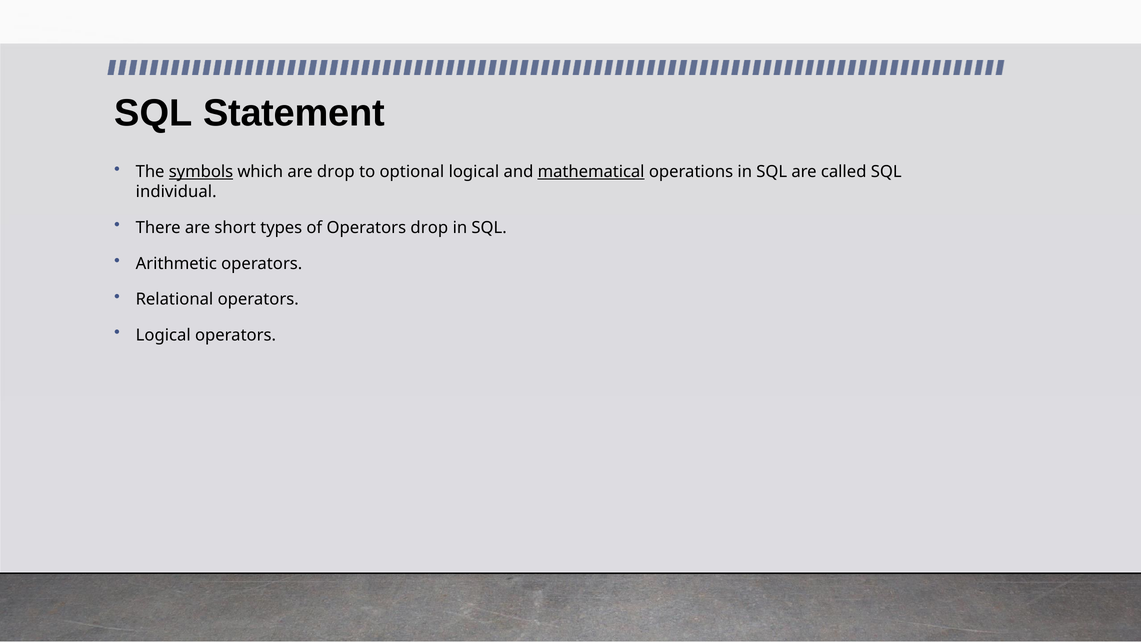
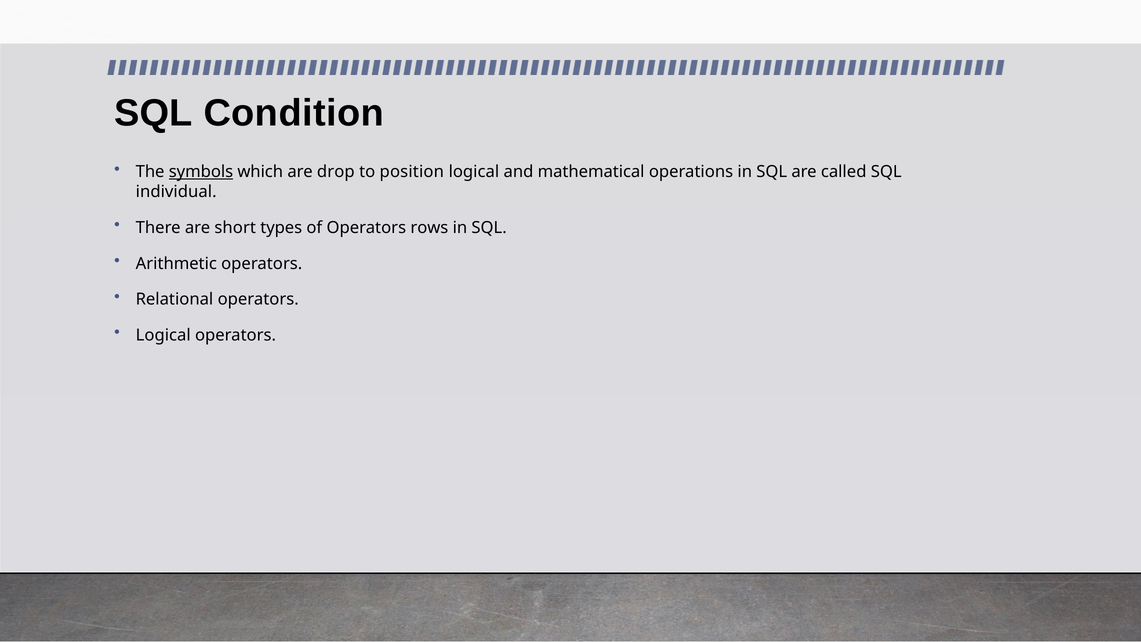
Statement: Statement -> Condition
optional: optional -> position
mathematical underline: present -> none
Operators drop: drop -> rows
